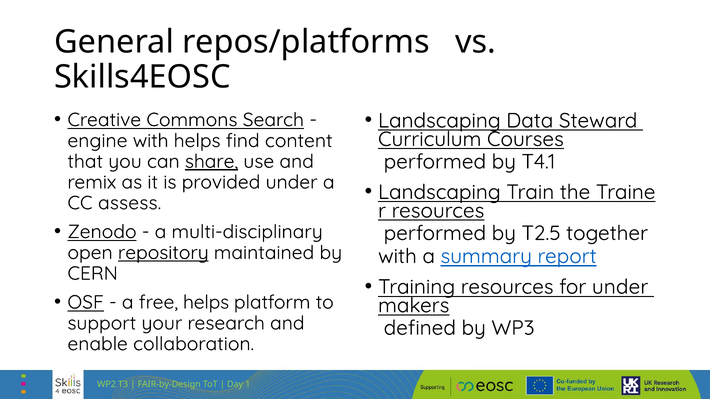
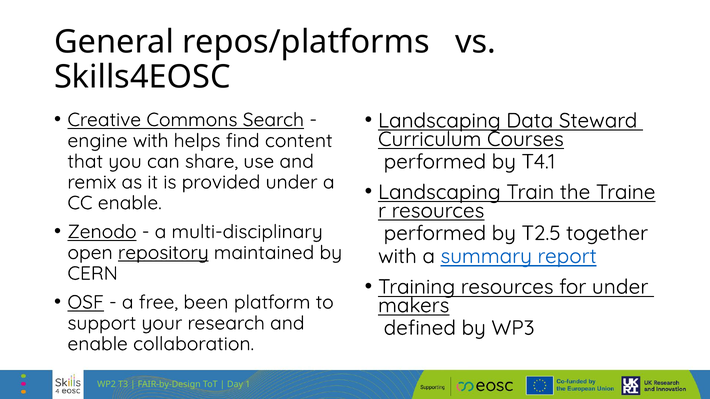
share underline: present -> none
CC assess: assess -> enable
free helps: helps -> been
